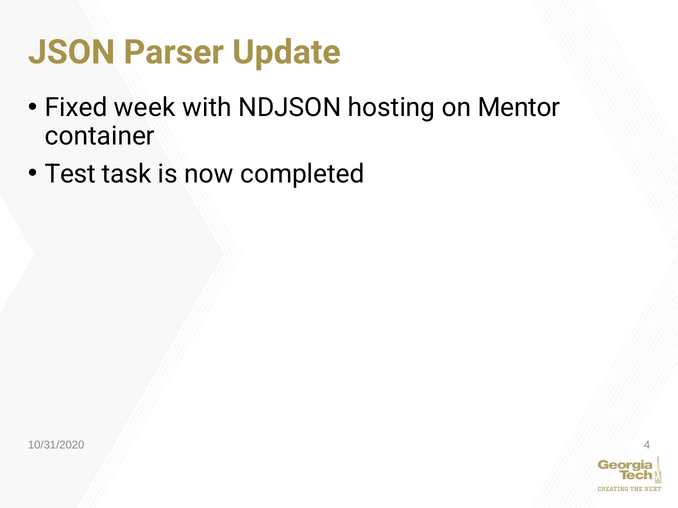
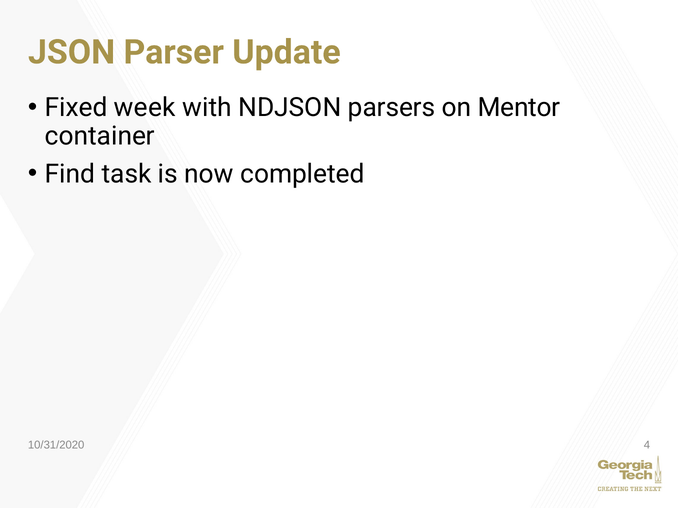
hosting: hosting -> parsers
Test: Test -> Find
